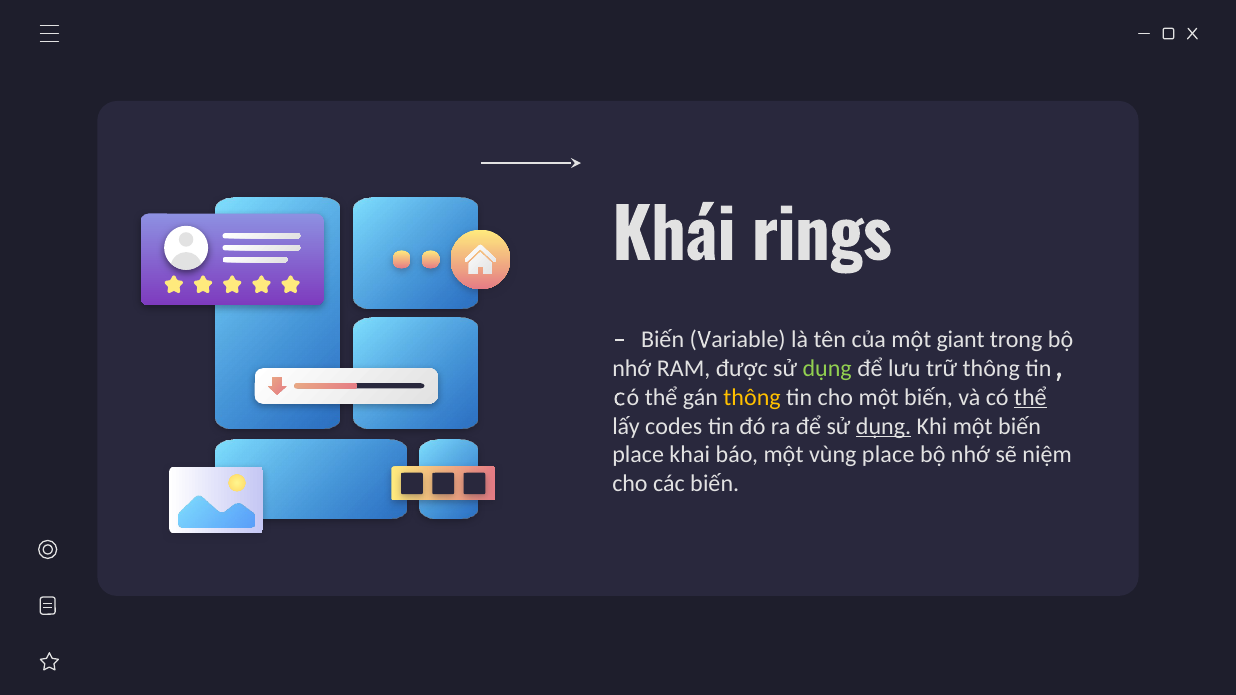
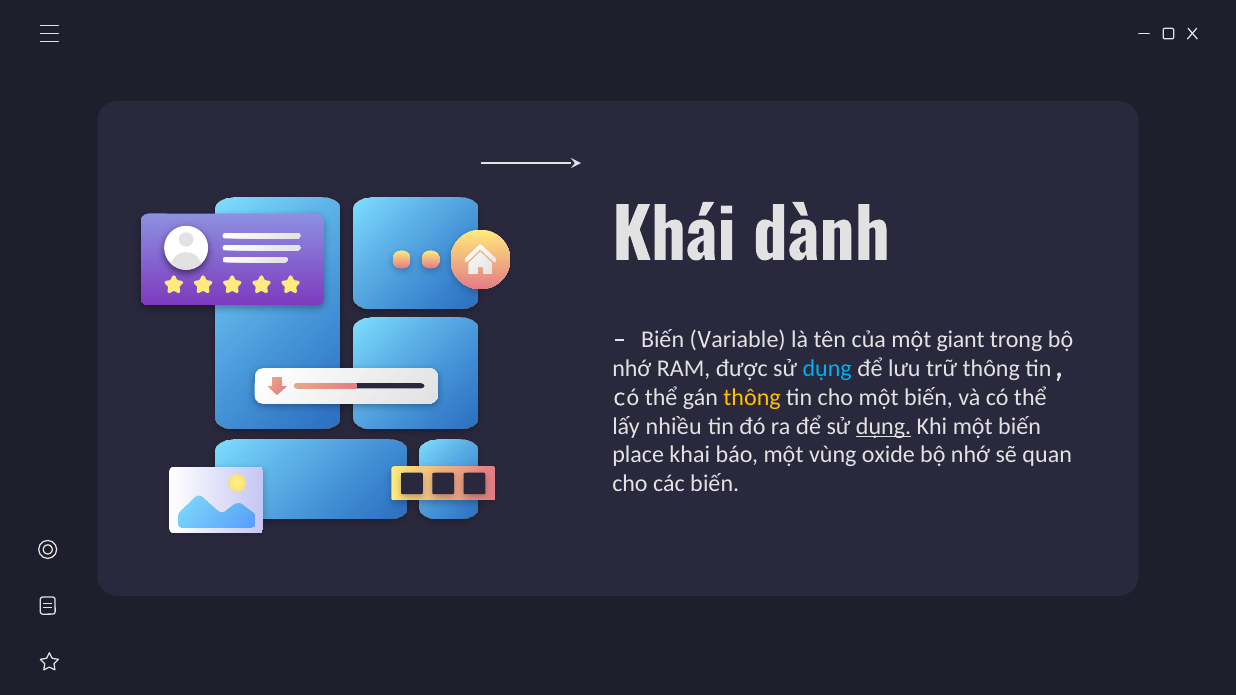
rings: rings -> dành
dụng at (827, 369) colour: light green -> light blue
thể at (1030, 398) underline: present -> none
codes: codes -> nhiều
vùng place: place -> oxide
niệm: niệm -> quan
